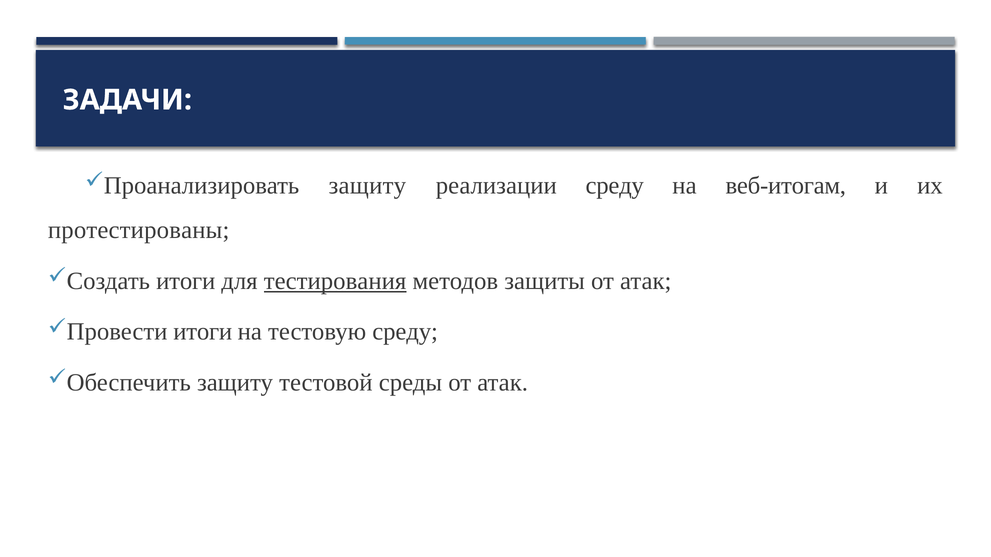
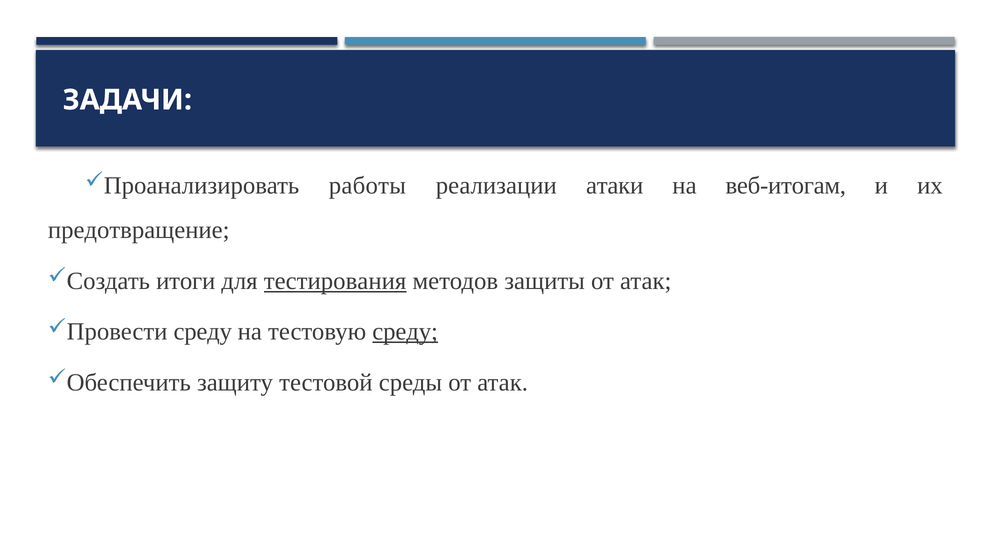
защиту at (367, 186): защиту -> работы
реализации среду: среду -> атаки
протестированы: протестированы -> предотвращение
итоги at (203, 332): итоги -> среду
среду at (405, 332) underline: none -> present
